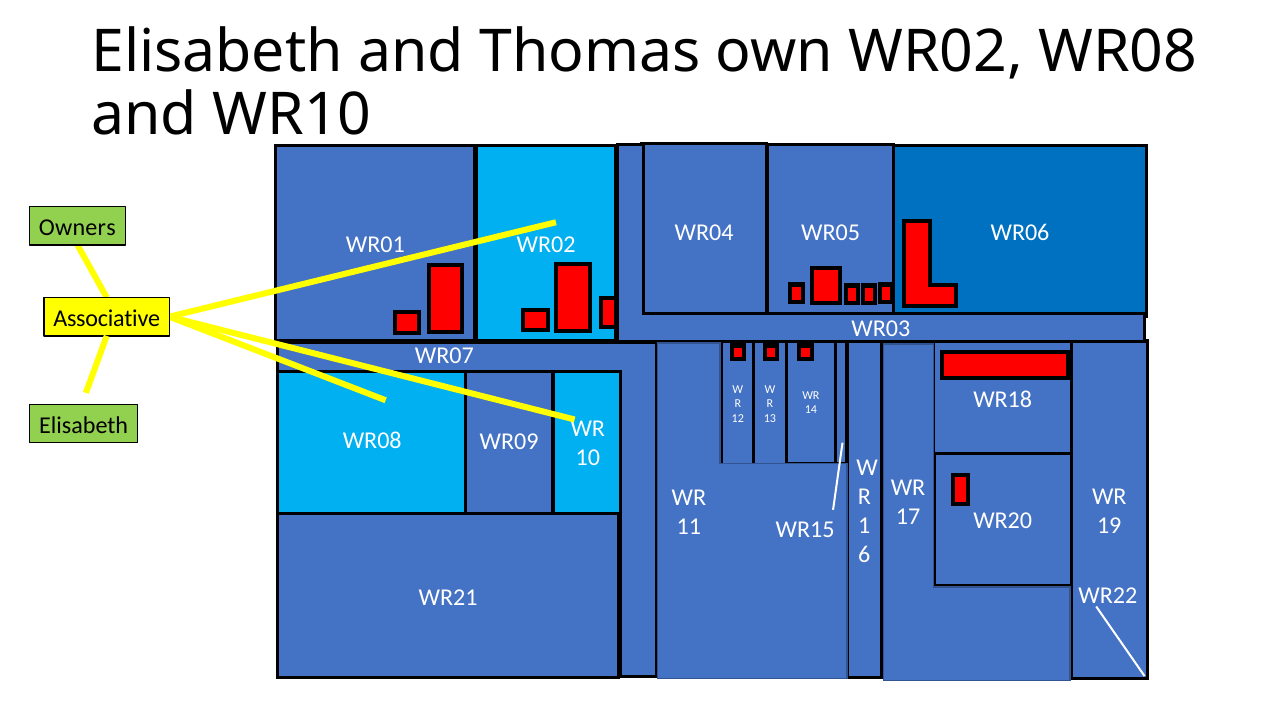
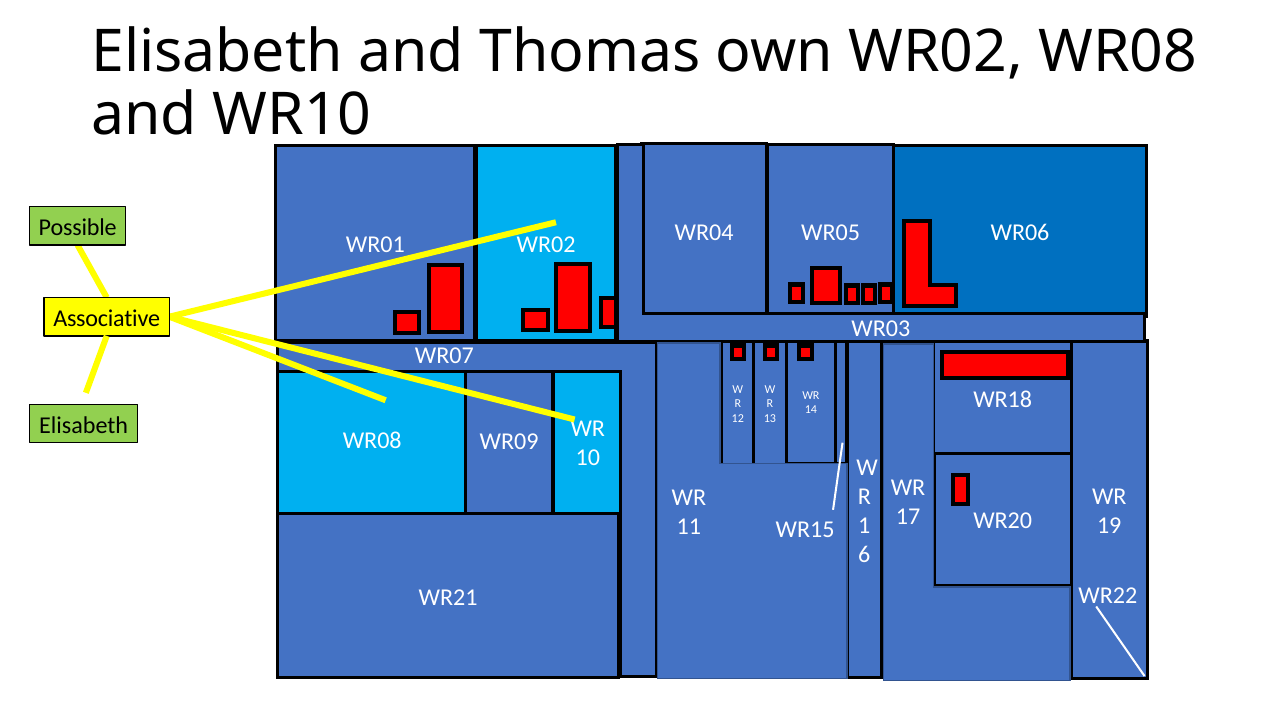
Owners: Owners -> Possible
